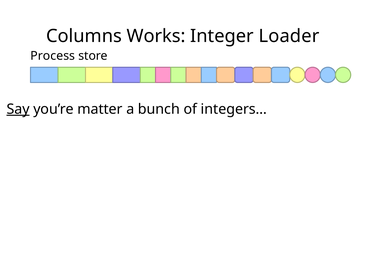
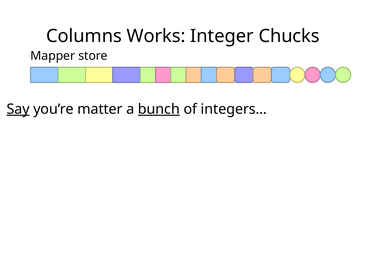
Loader: Loader -> Chucks
Process: Process -> Mapper
bunch underline: none -> present
